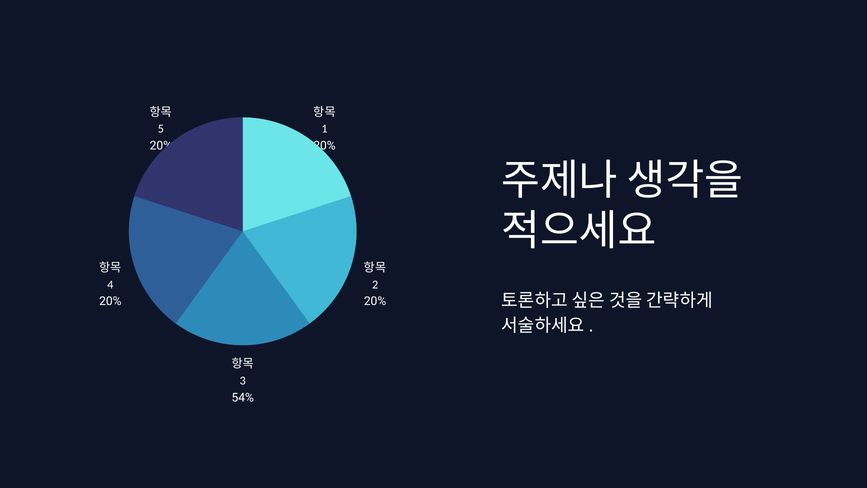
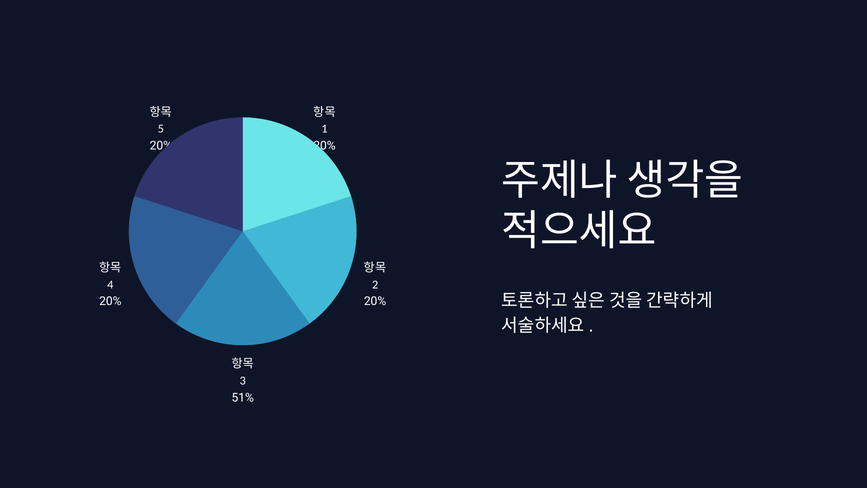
54%: 54% -> 51%
